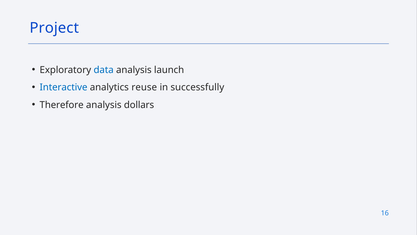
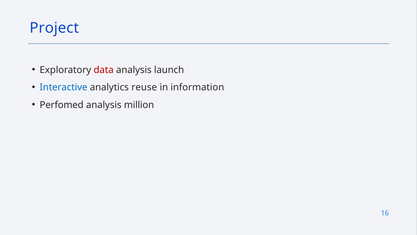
data colour: blue -> red
successfully: successfully -> information
Therefore: Therefore -> Perfomed
dollars: dollars -> million
